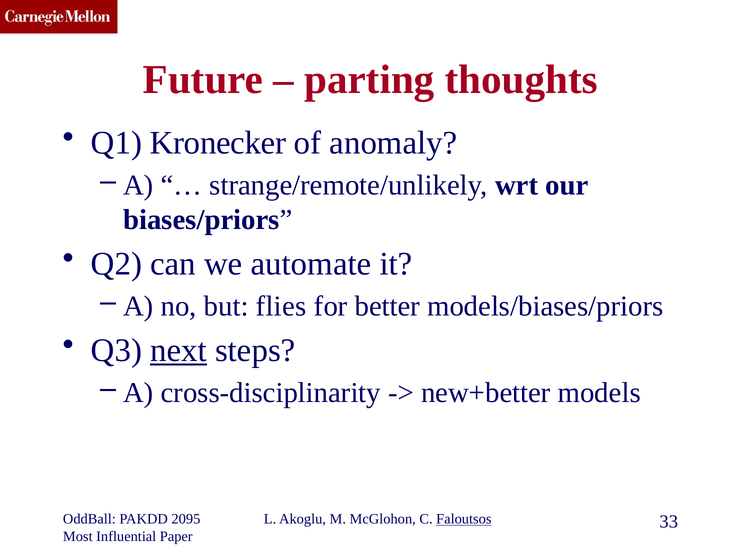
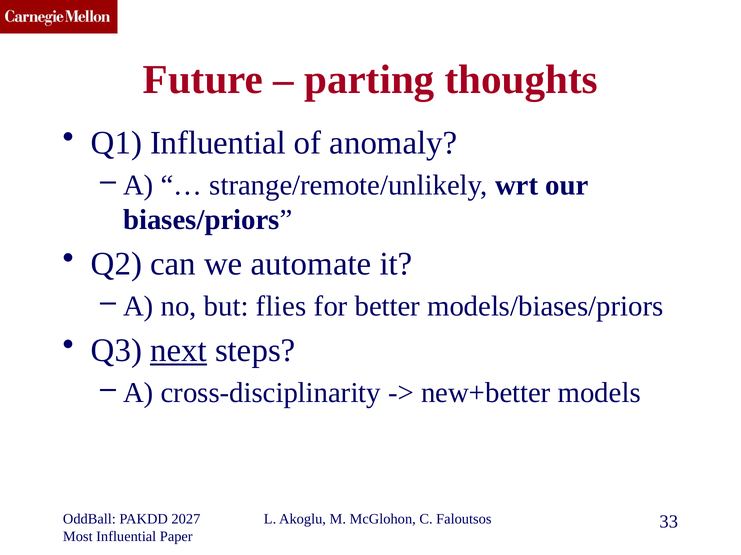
Q1 Kronecker: Kronecker -> Influential
2095: 2095 -> 2027
Faloutsos underline: present -> none
